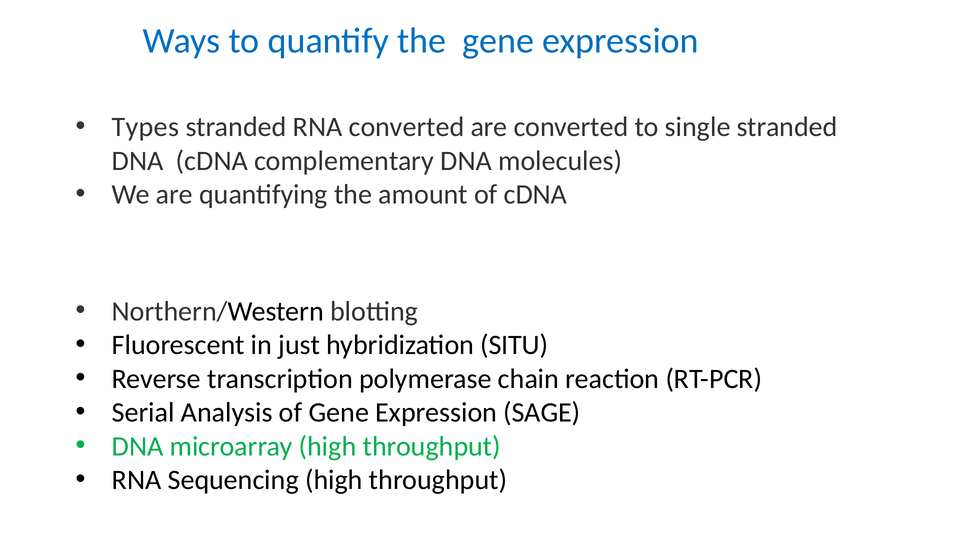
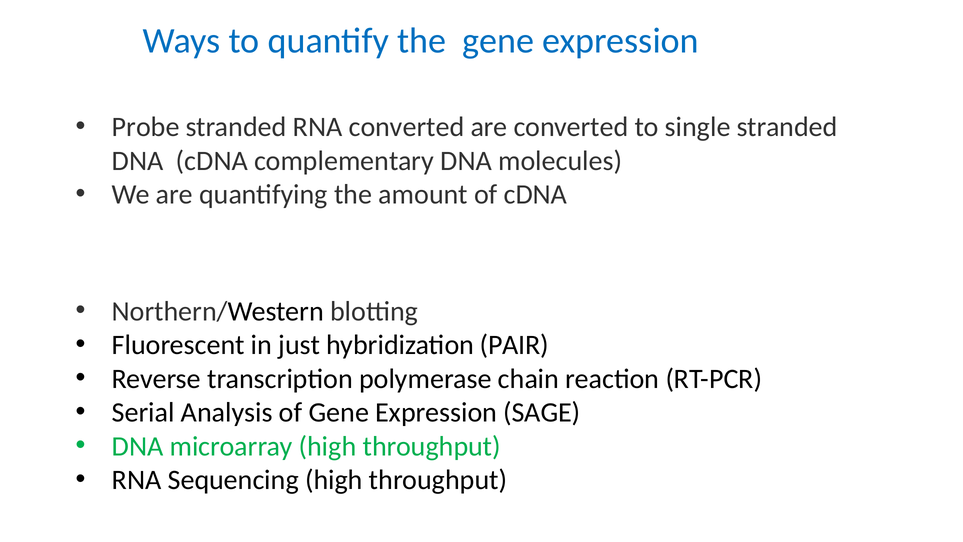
Types: Types -> Probe
SITU: SITU -> PAIR
